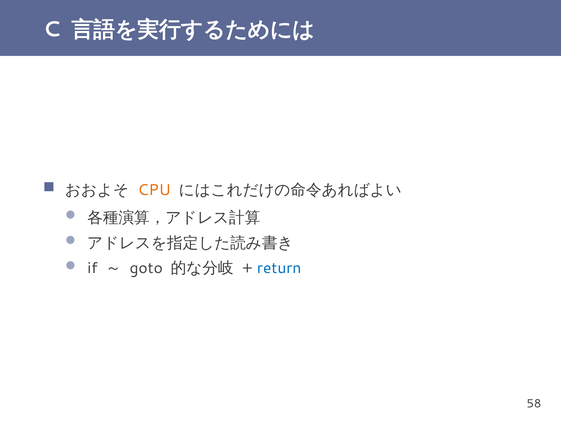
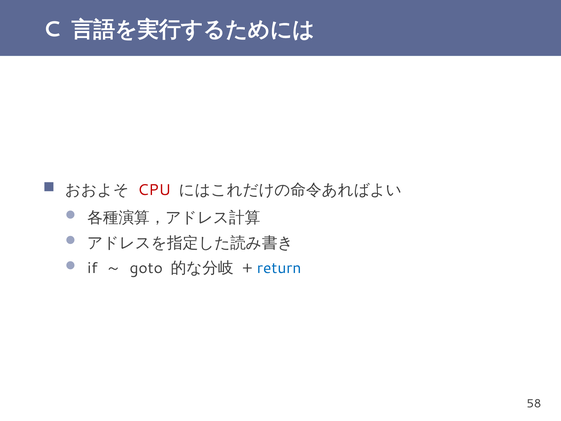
CPU colour: orange -> red
